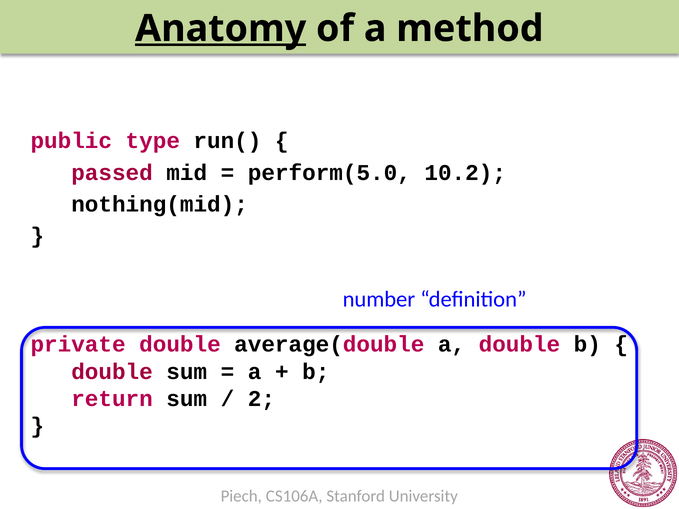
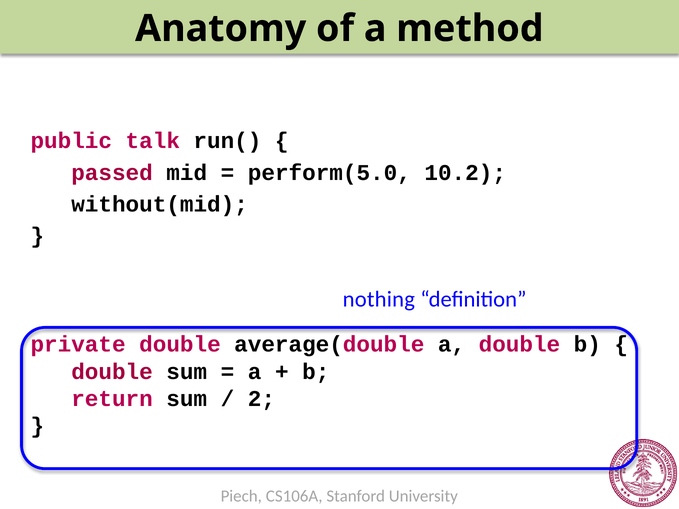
Anatomy underline: present -> none
type: type -> talk
nothing(mid: nothing(mid -> without(mid
number: number -> nothing
